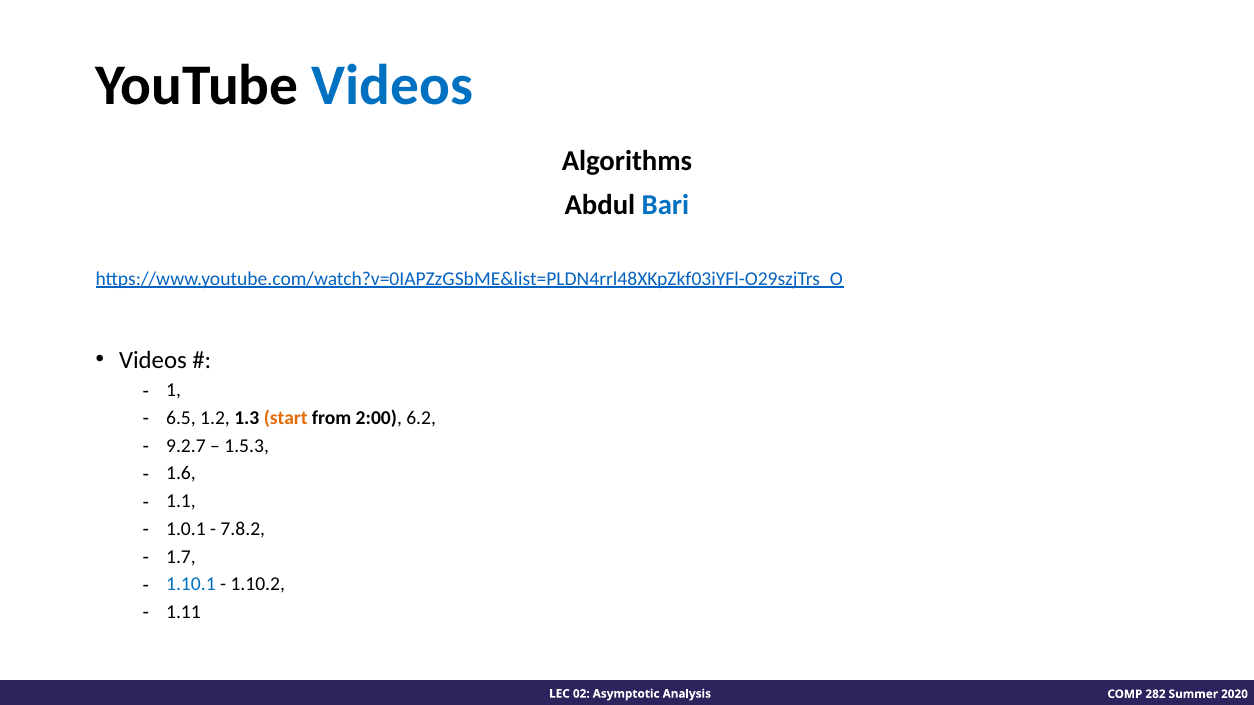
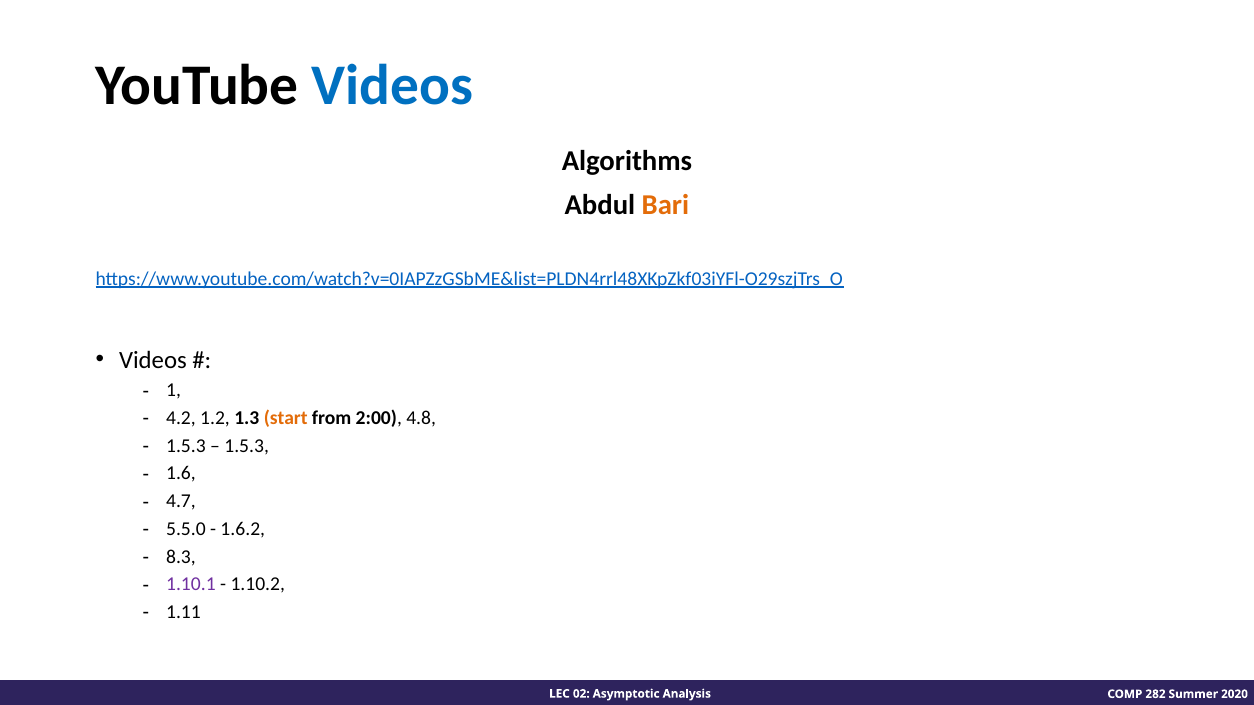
Bari colour: blue -> orange
6.5: 6.5 -> 4.2
6.2: 6.2 -> 4.8
9.2.7 at (186, 446): 9.2.7 -> 1.5.3
1.1: 1.1 -> 4.7
1.0.1: 1.0.1 -> 5.5.0
7.8.2: 7.8.2 -> 1.6.2
1.7: 1.7 -> 8.3
1.10.1 colour: blue -> purple
